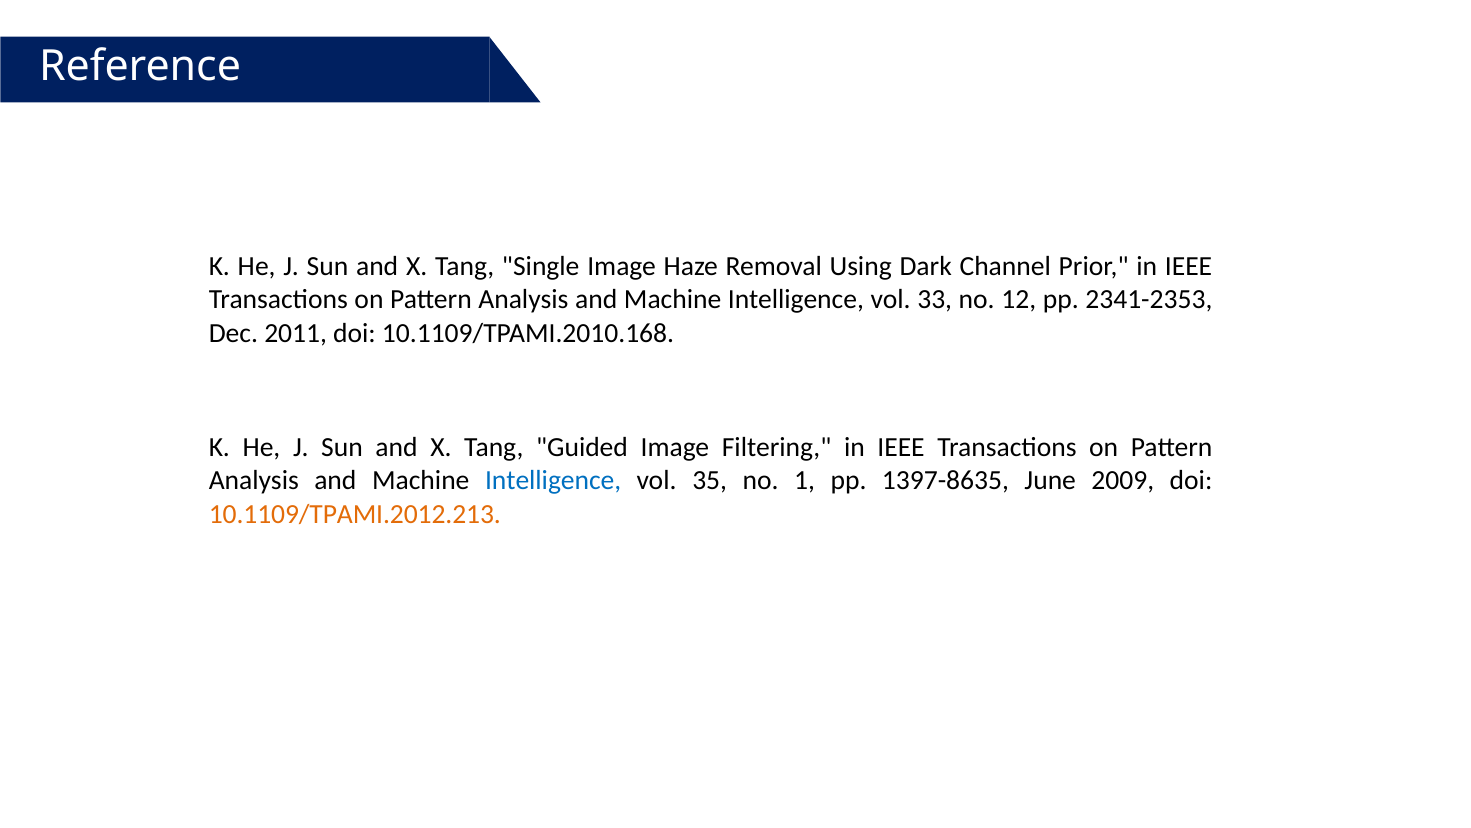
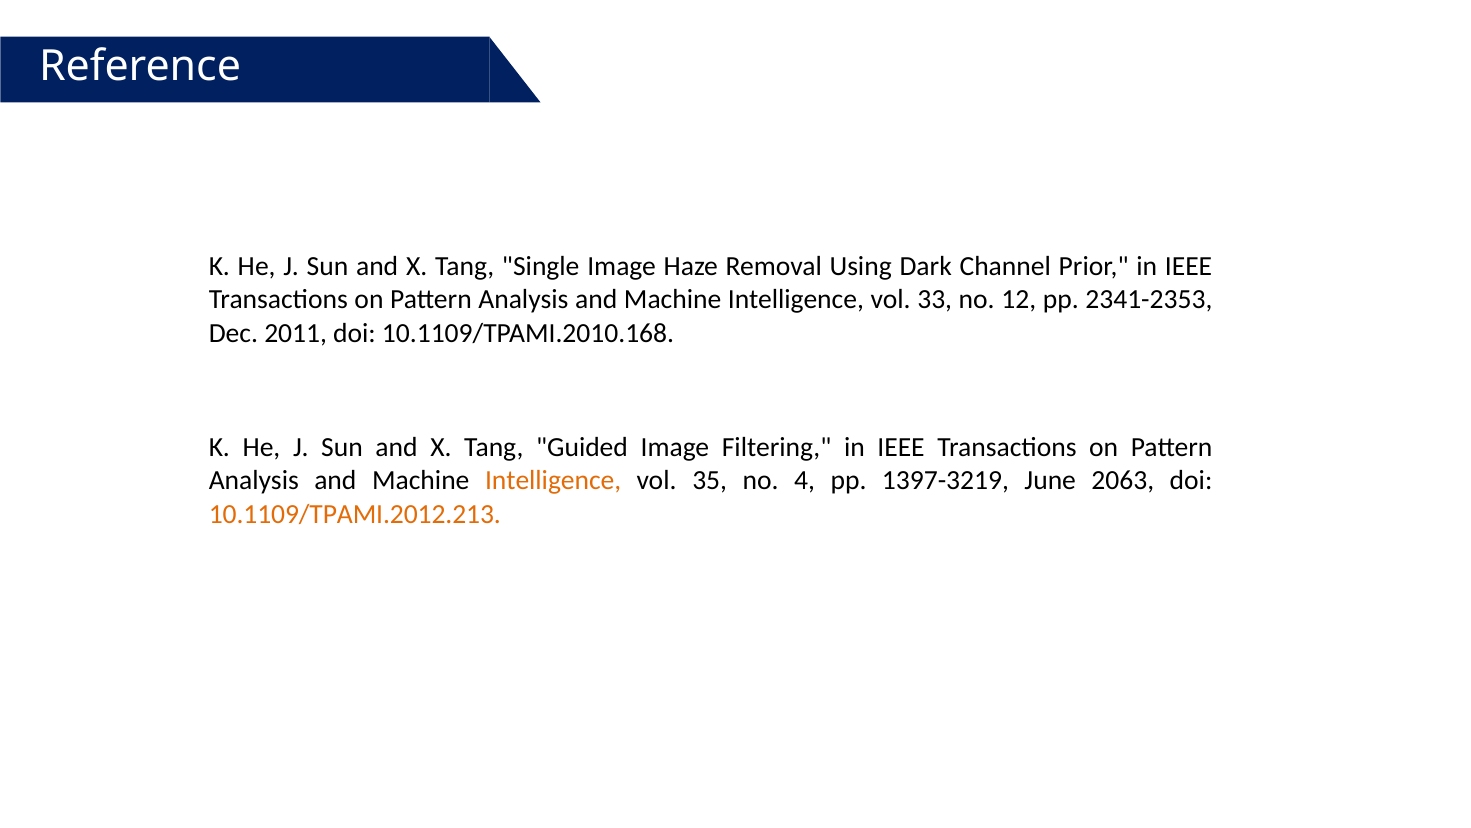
Intelligence at (553, 480) colour: blue -> orange
1: 1 -> 4
1397-8635: 1397-8635 -> 1397-3219
2009: 2009 -> 2063
